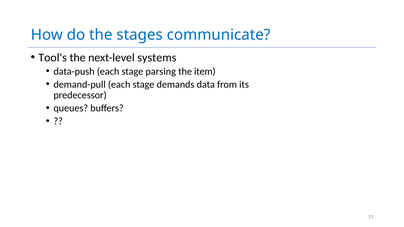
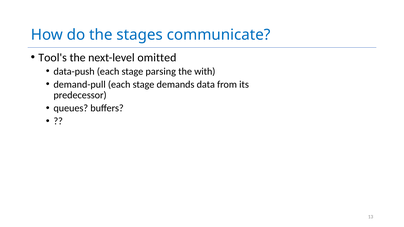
systems: systems -> omitted
item: item -> with
